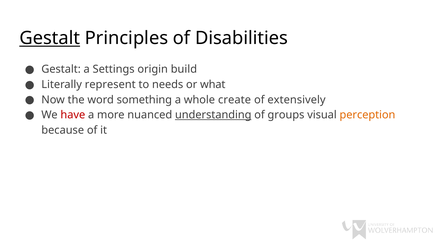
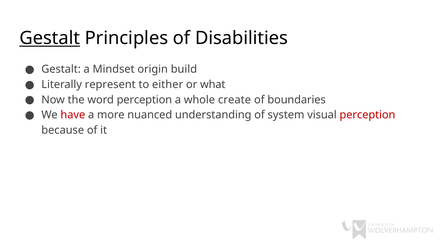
Settings: Settings -> Mindset
needs: needs -> either
word something: something -> perception
extensively: extensively -> boundaries
understanding underline: present -> none
groups: groups -> system
perception at (367, 115) colour: orange -> red
